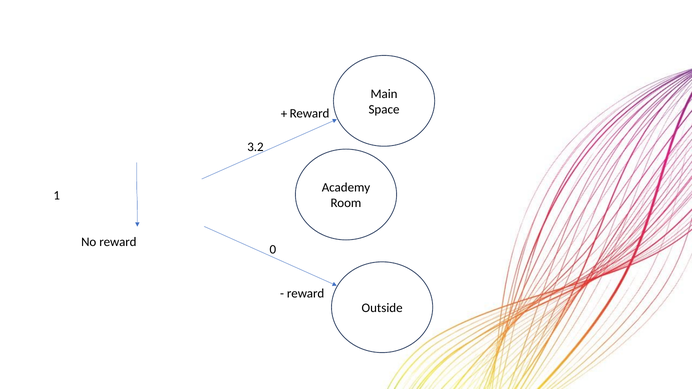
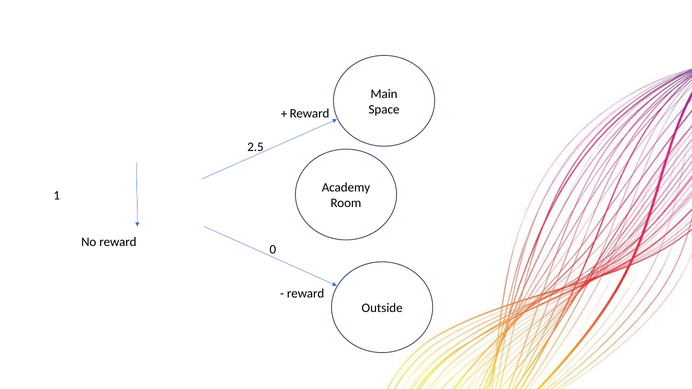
3.2: 3.2 -> 2.5
